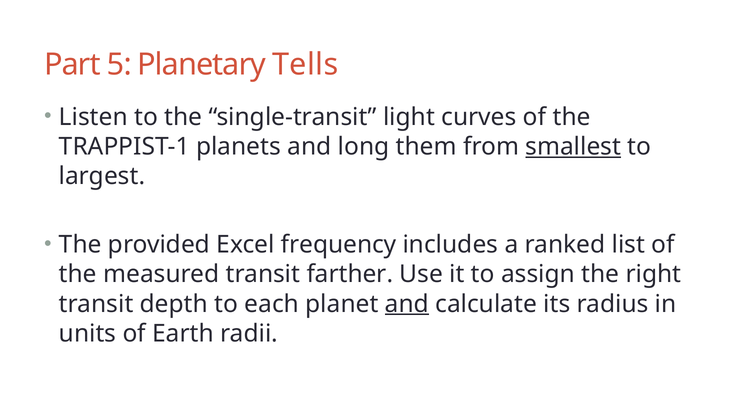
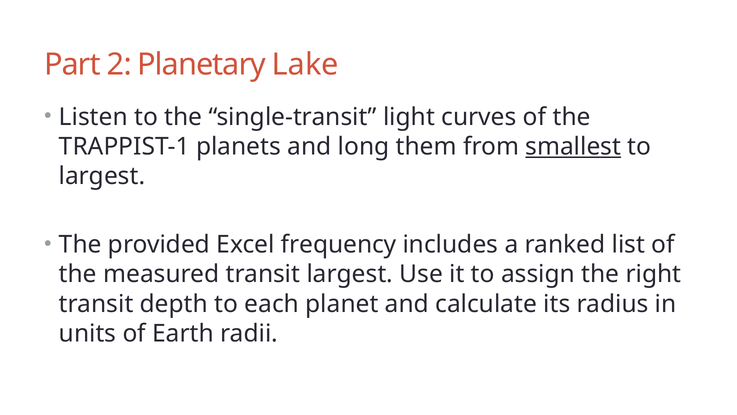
5: 5 -> 2
Tells: Tells -> Lake
transit farther: farther -> largest
and at (407, 304) underline: present -> none
